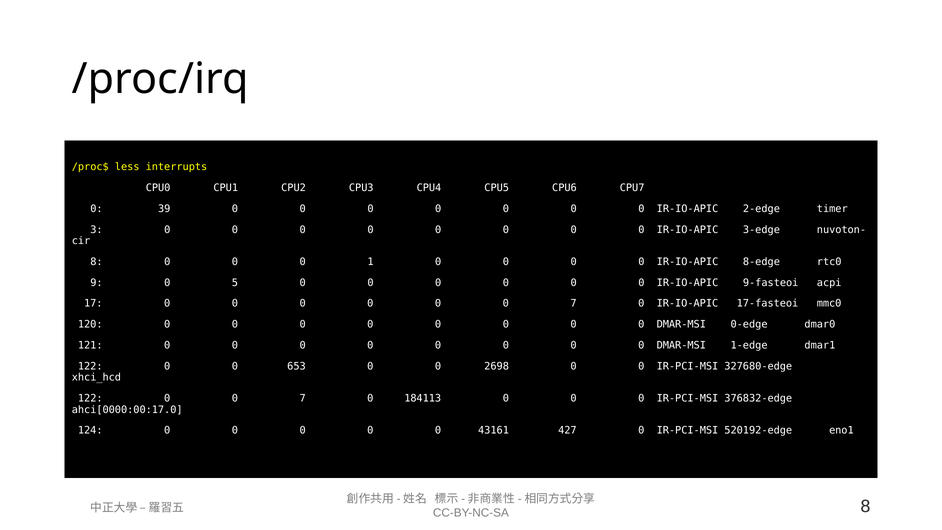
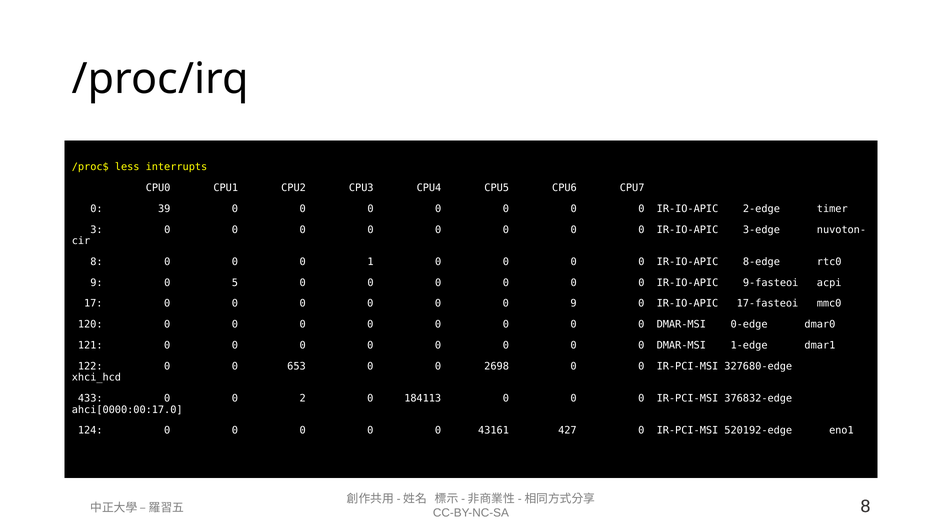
0 0 0 7: 7 -> 9
122 at (90, 398): 122 -> 433
7 at (303, 398): 7 -> 2
